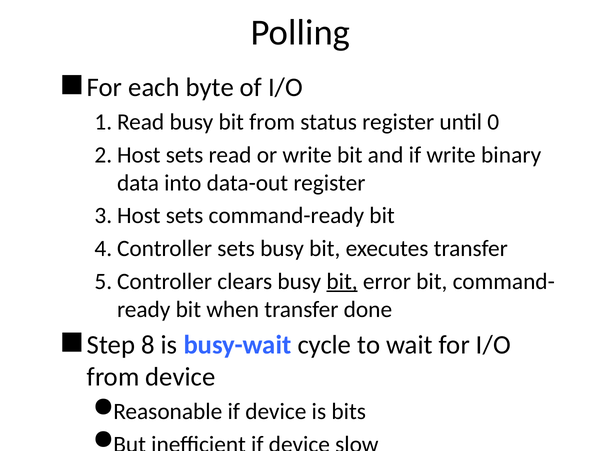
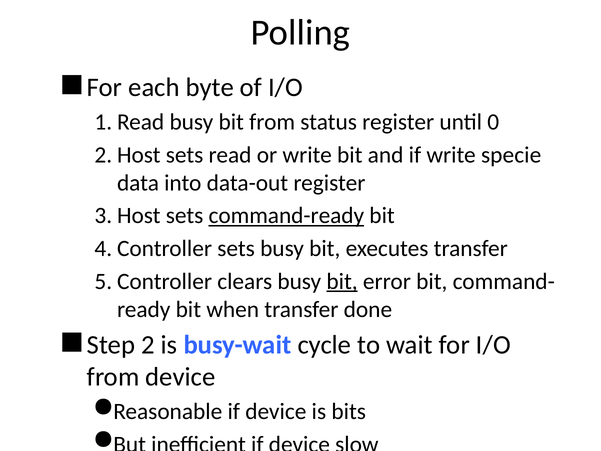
binary: binary -> specie
command-ready underline: none -> present
8: 8 -> 2
